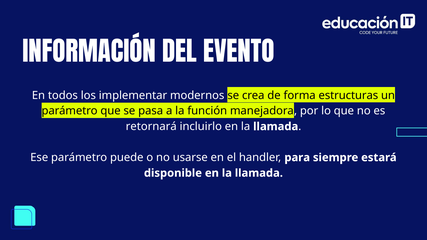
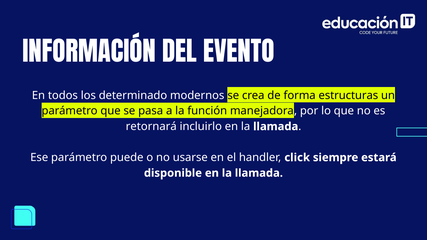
implementar: implementar -> determinado
para: para -> click
